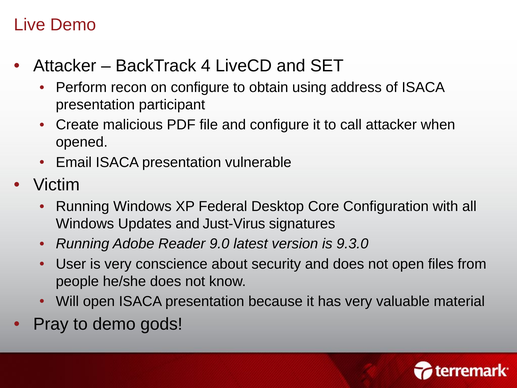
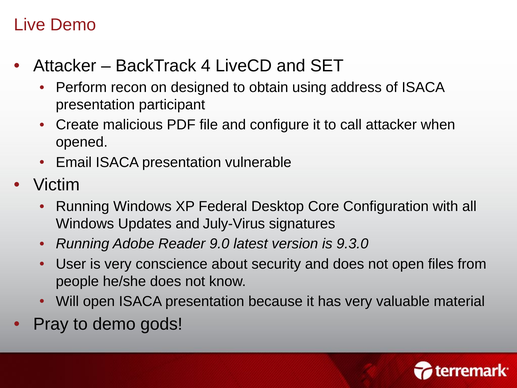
on configure: configure -> designed
Just-Virus: Just-Virus -> July-Virus
